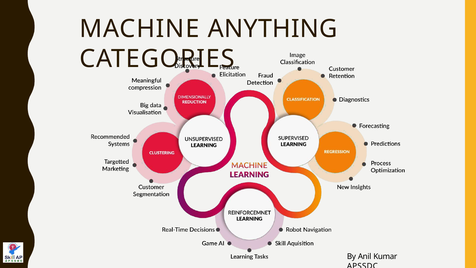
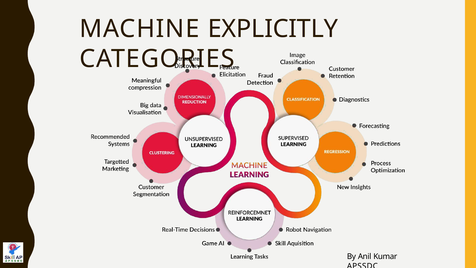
ANYTHING: ANYTHING -> EXPLICITLY
